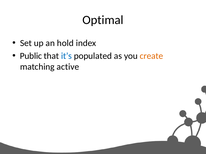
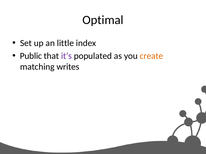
hold: hold -> little
it’s colour: blue -> purple
active: active -> writes
